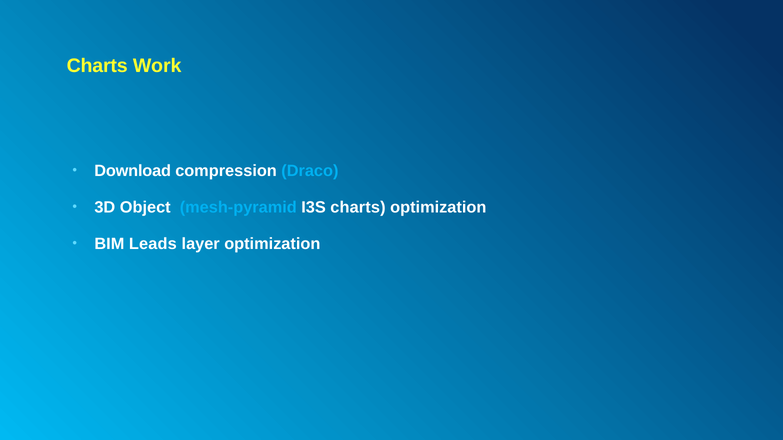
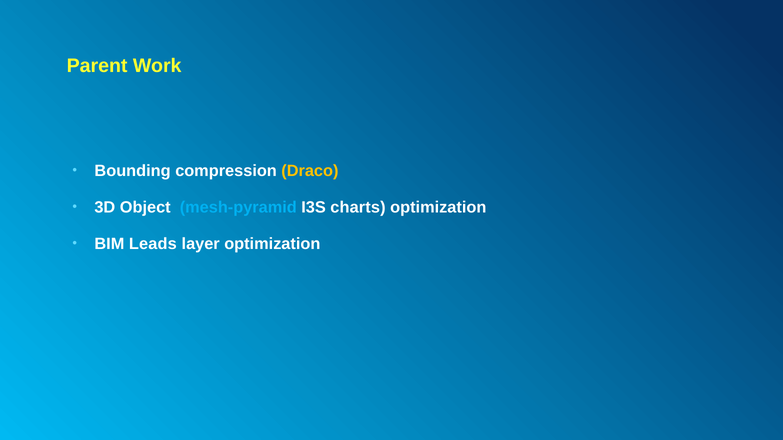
Charts at (97, 66): Charts -> Parent
Download: Download -> Bounding
Draco colour: light blue -> yellow
